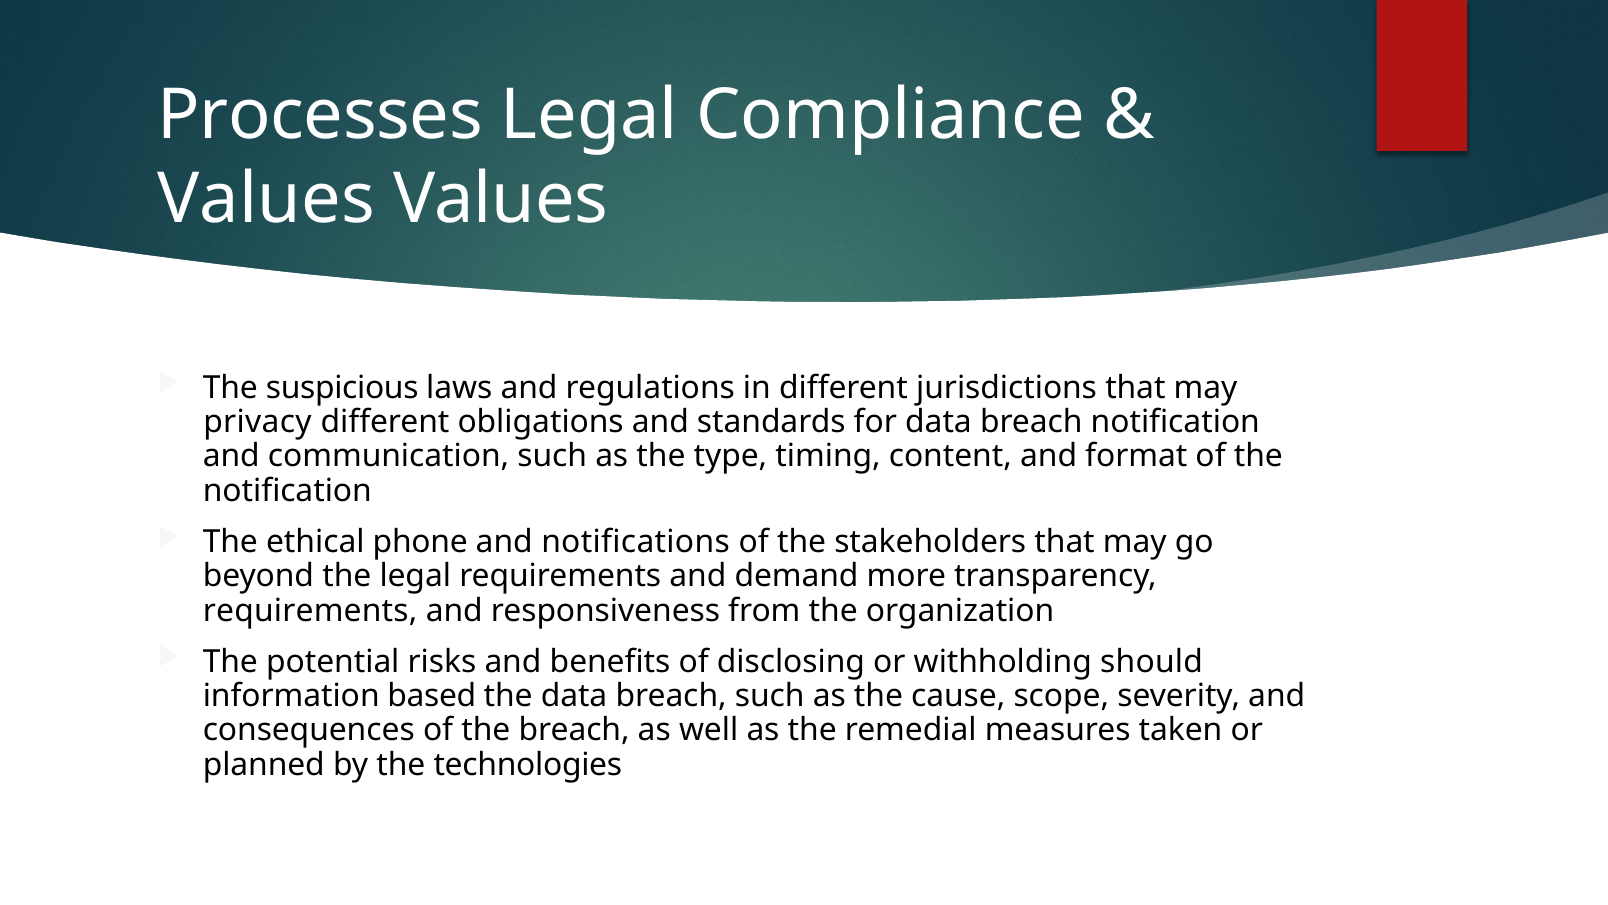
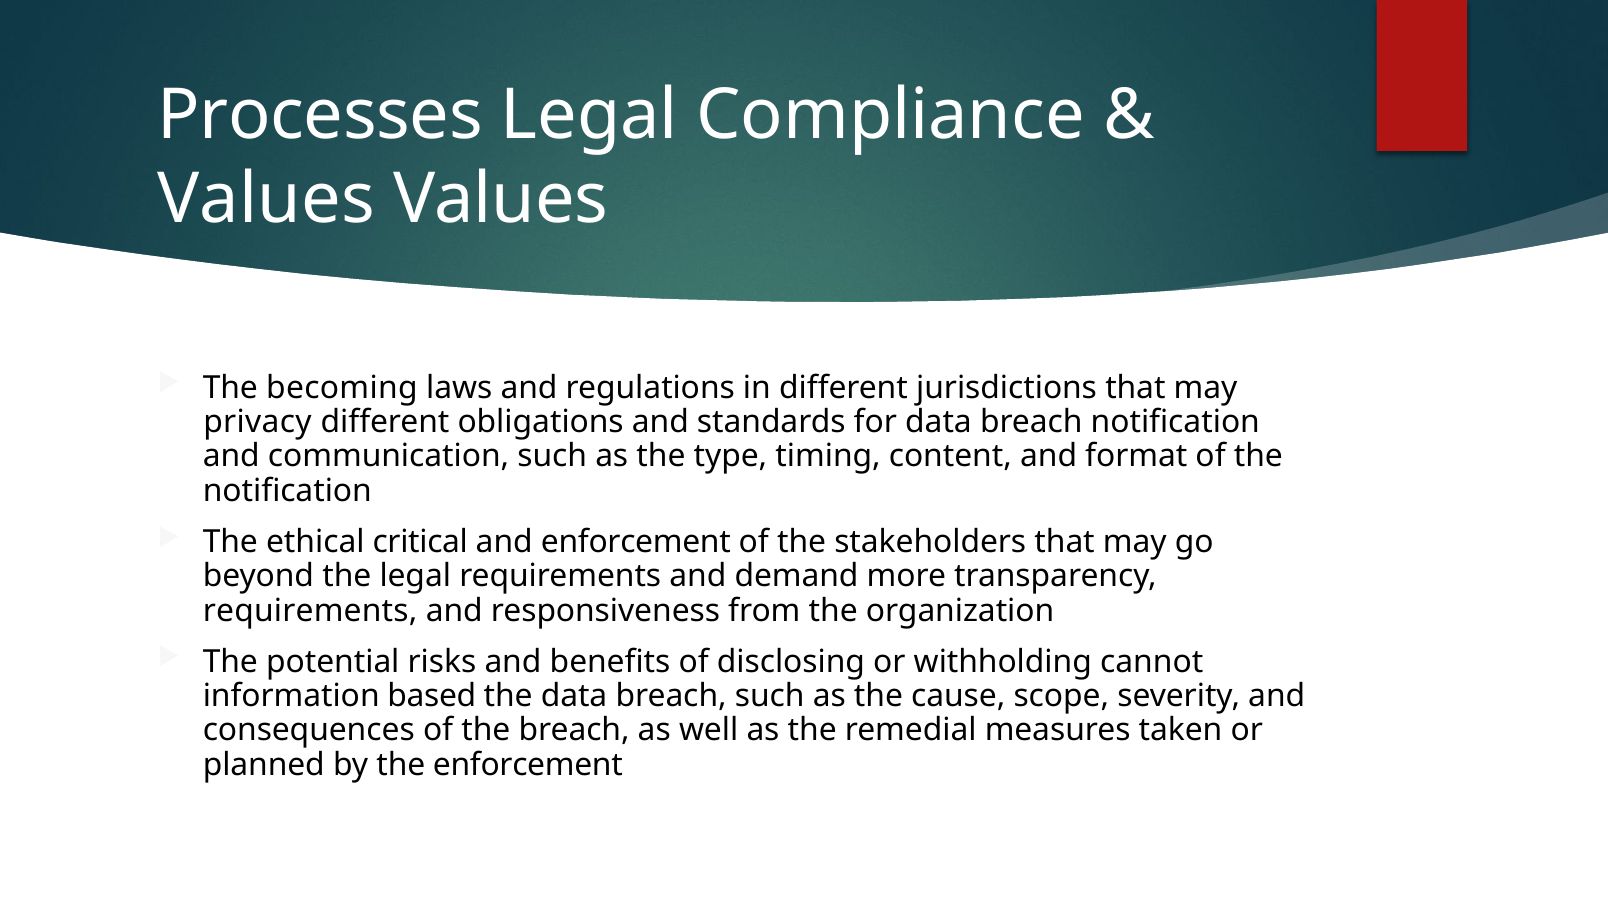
suspicious: suspicious -> becoming
phone: phone -> critical
and notifications: notifications -> enforcement
should: should -> cannot
the technologies: technologies -> enforcement
